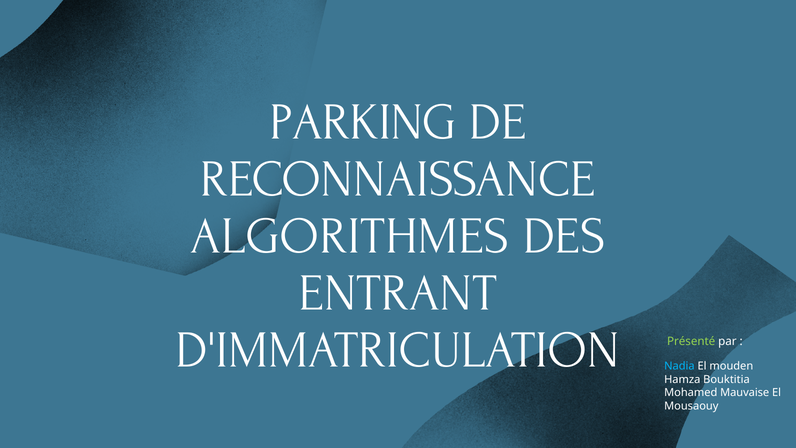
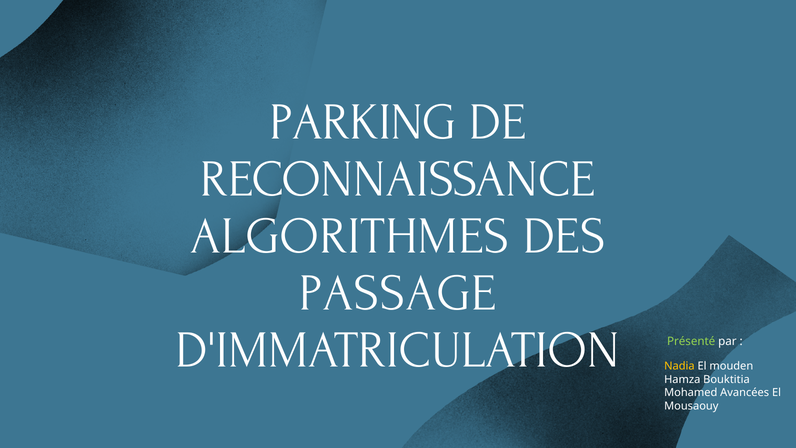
ENTRANT: ENTRANT -> PASSAGE
Nadia colour: light blue -> yellow
Mauvaise: Mauvaise -> Avancées
